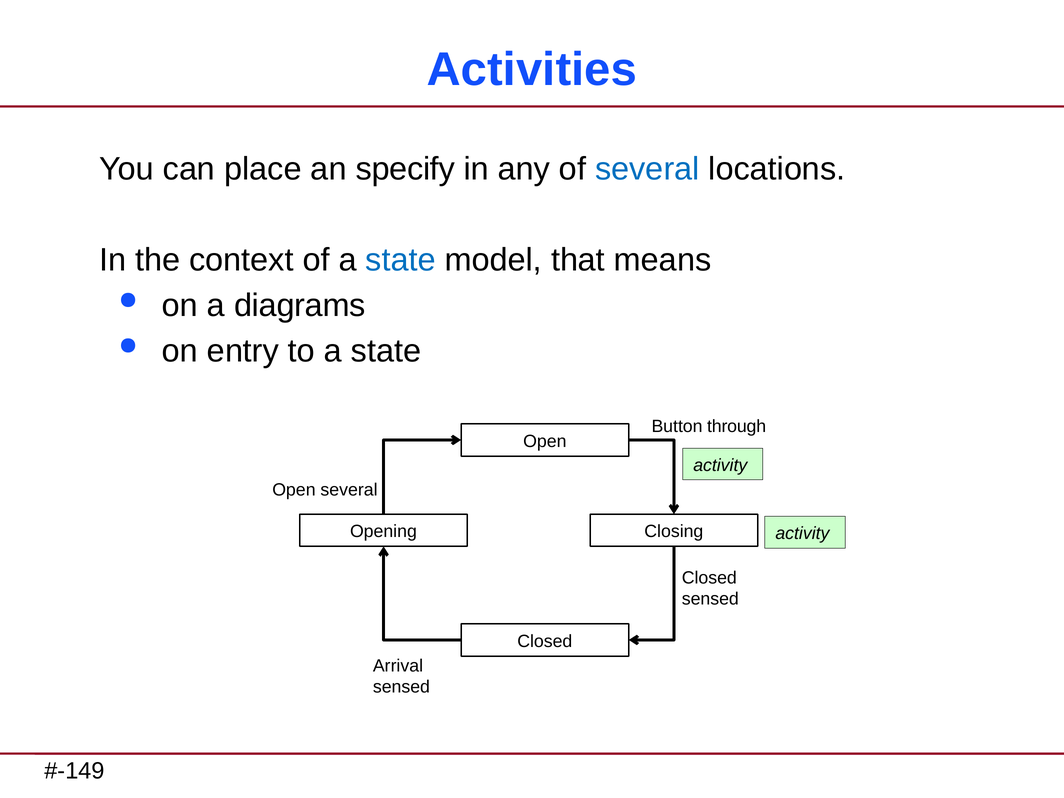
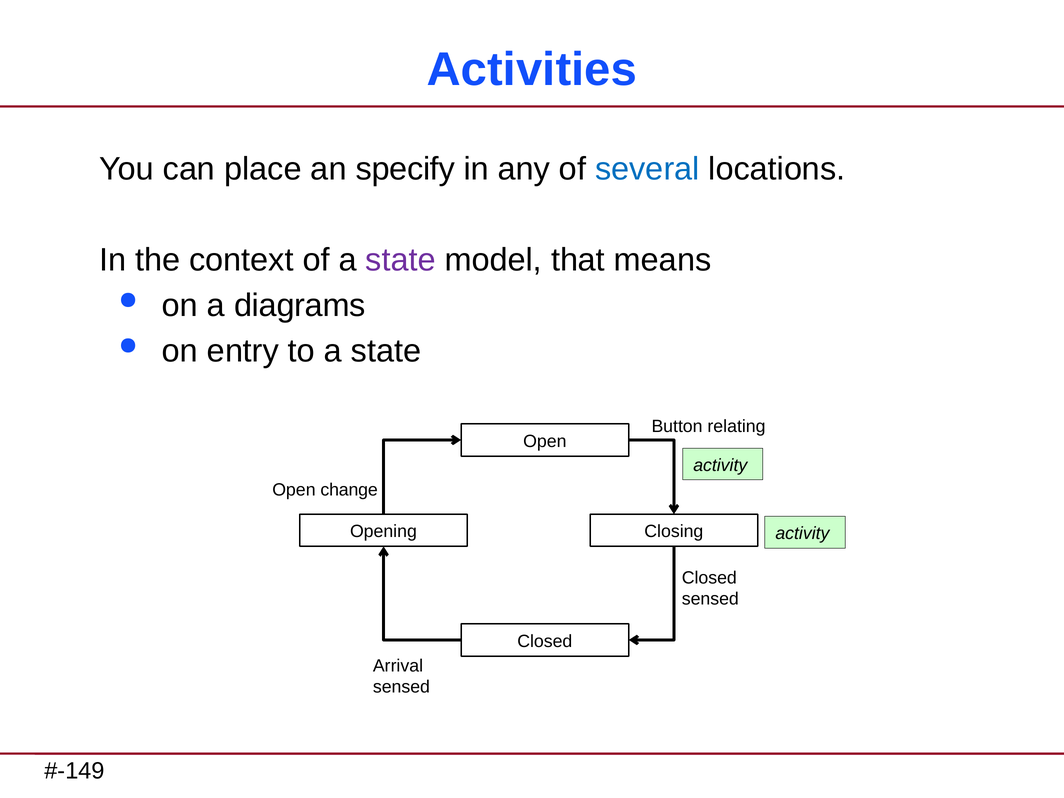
state at (401, 260) colour: blue -> purple
through: through -> relating
Open several: several -> change
